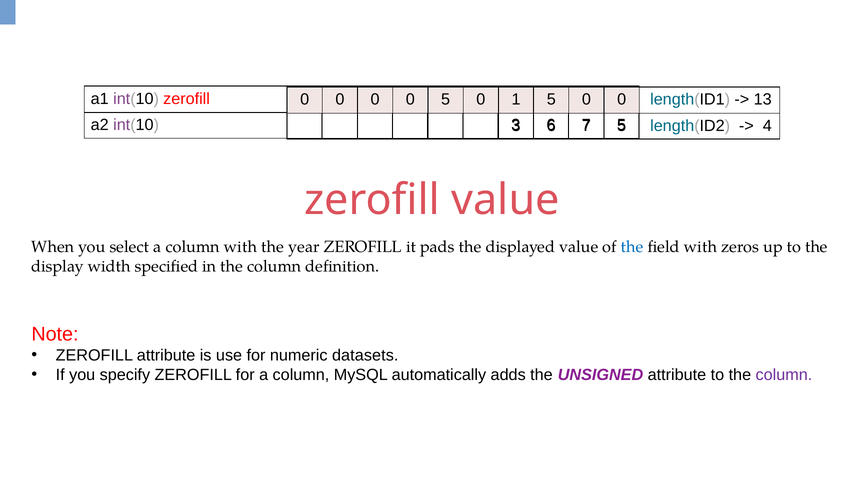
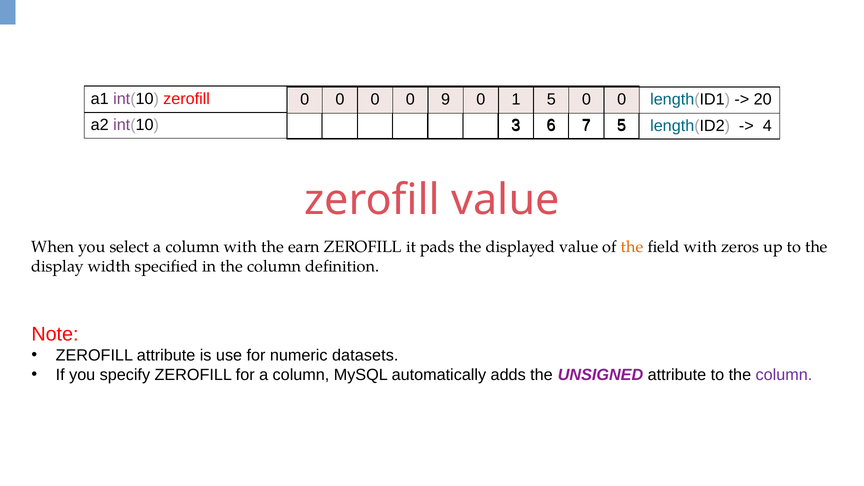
0 5: 5 -> 9
13: 13 -> 20
year: year -> earn
the at (632, 247) colour: blue -> orange
